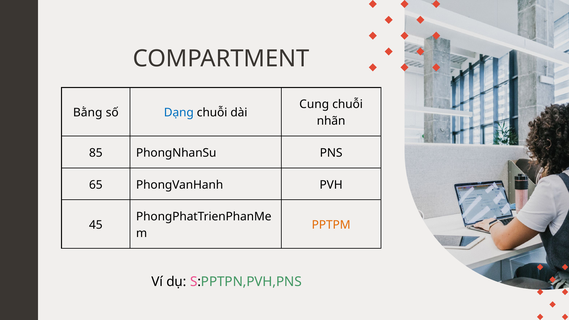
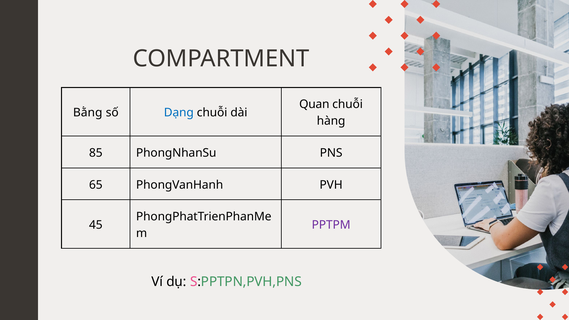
Cung: Cung -> Quan
nhãn: nhãn -> hàng
PPTPM colour: orange -> purple
